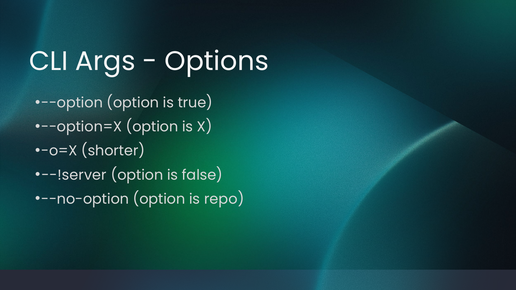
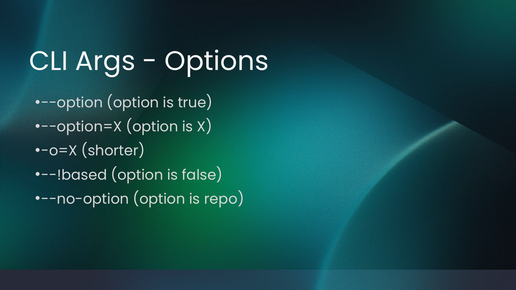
--!server: --!server -> --!based
